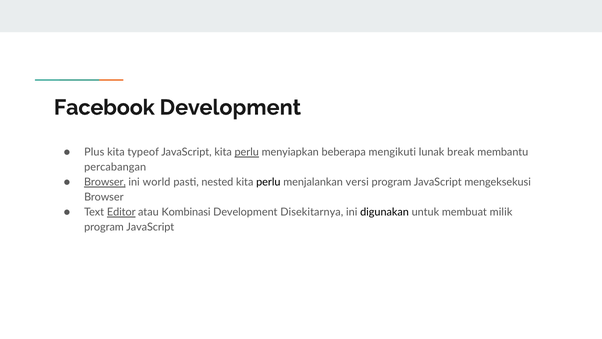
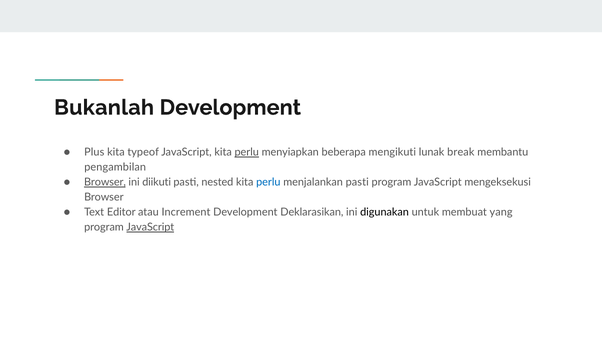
Facebook: Facebook -> Bukanlah
percabangan: percabangan -> pengambilan
world: world -> diikuti
perlu at (268, 182) colour: black -> blue
menjalankan versi: versi -> pasti
Editor underline: present -> none
Kombinasi: Kombinasi -> Increment
Disekitarnya: Disekitarnya -> Deklarasikan
milik: milik -> yang
JavaScript at (150, 227) underline: none -> present
